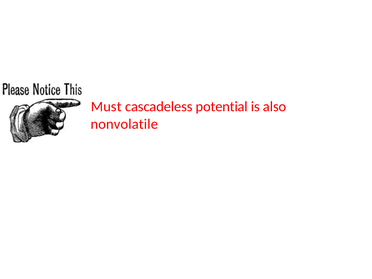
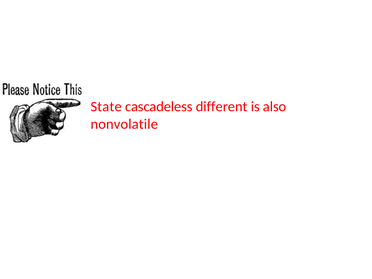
Must: Must -> State
potential: potential -> different
